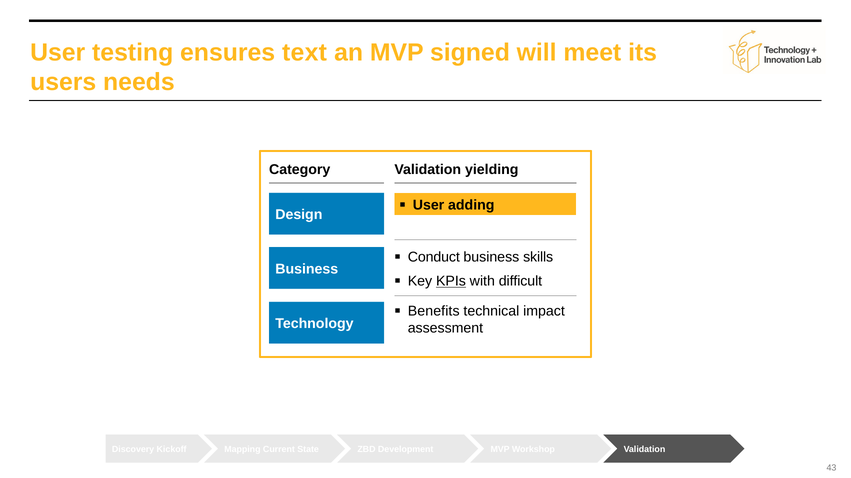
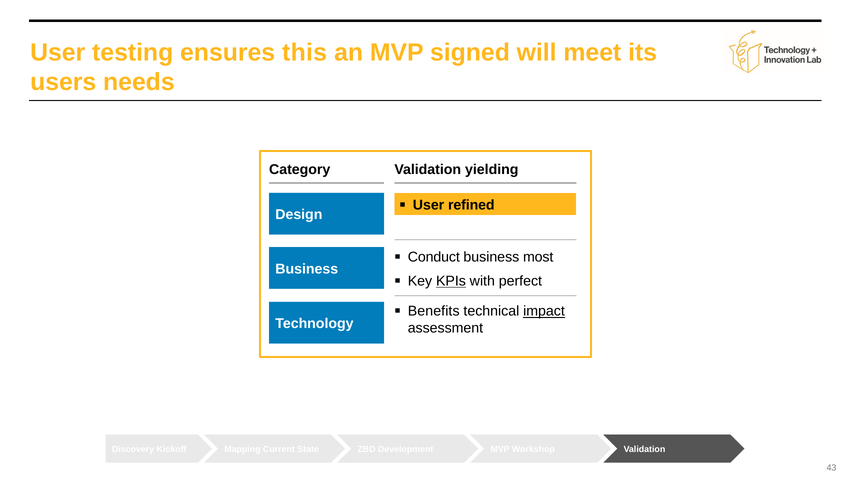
text: text -> this
adding: adding -> refined
skills: skills -> most
difficult: difficult -> perfect
impact underline: none -> present
